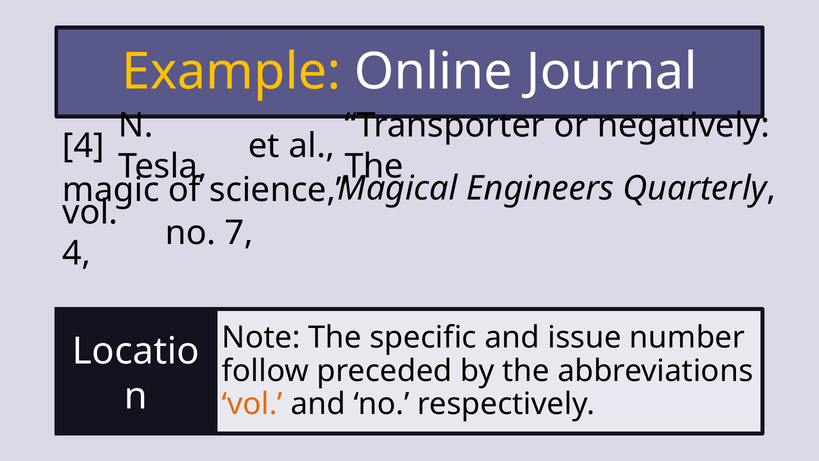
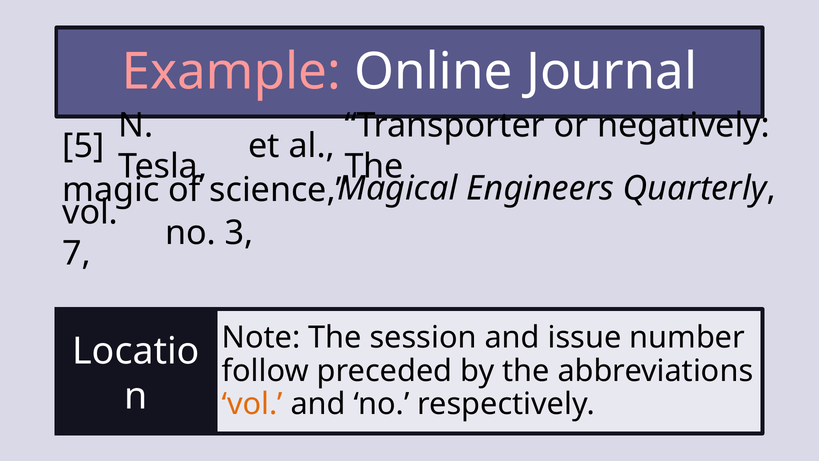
Example colour: yellow -> pink
4 at (83, 146): 4 -> 5
7: 7 -> 3
4 at (77, 253): 4 -> 7
specific: specific -> session
